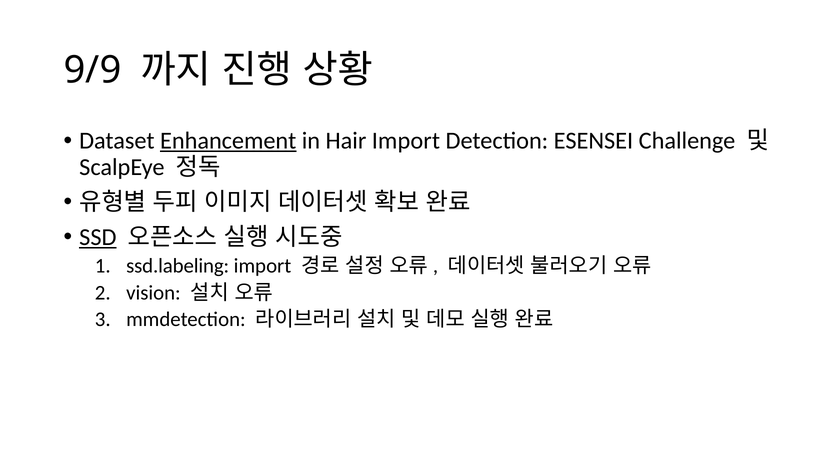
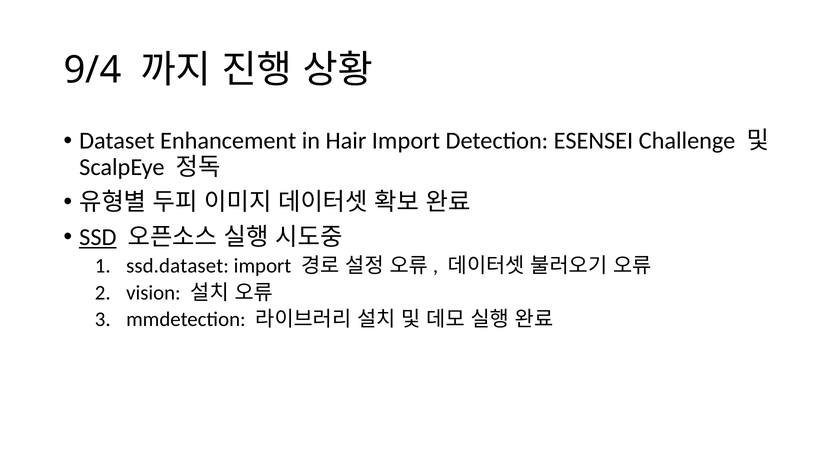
9/9: 9/9 -> 9/4
Enhancement underline: present -> none
ssd.labeling: ssd.labeling -> ssd.dataset
